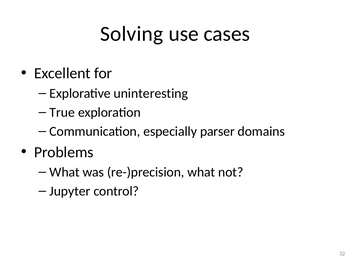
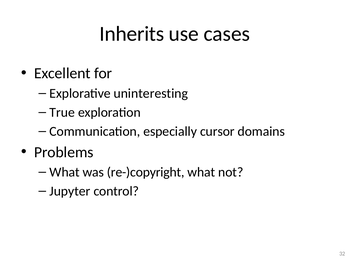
Solving: Solving -> Inherits
parser: parser -> cursor
re-)precision: re-)precision -> re-)copyright
